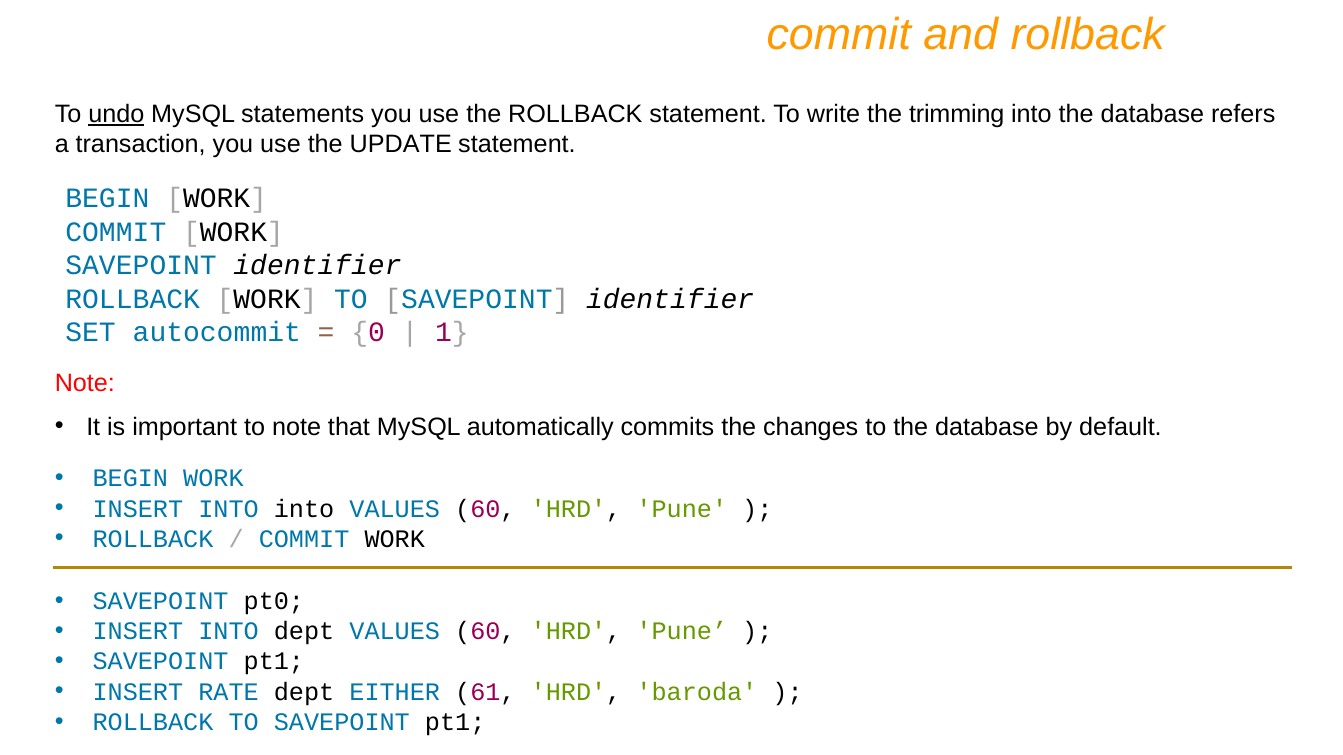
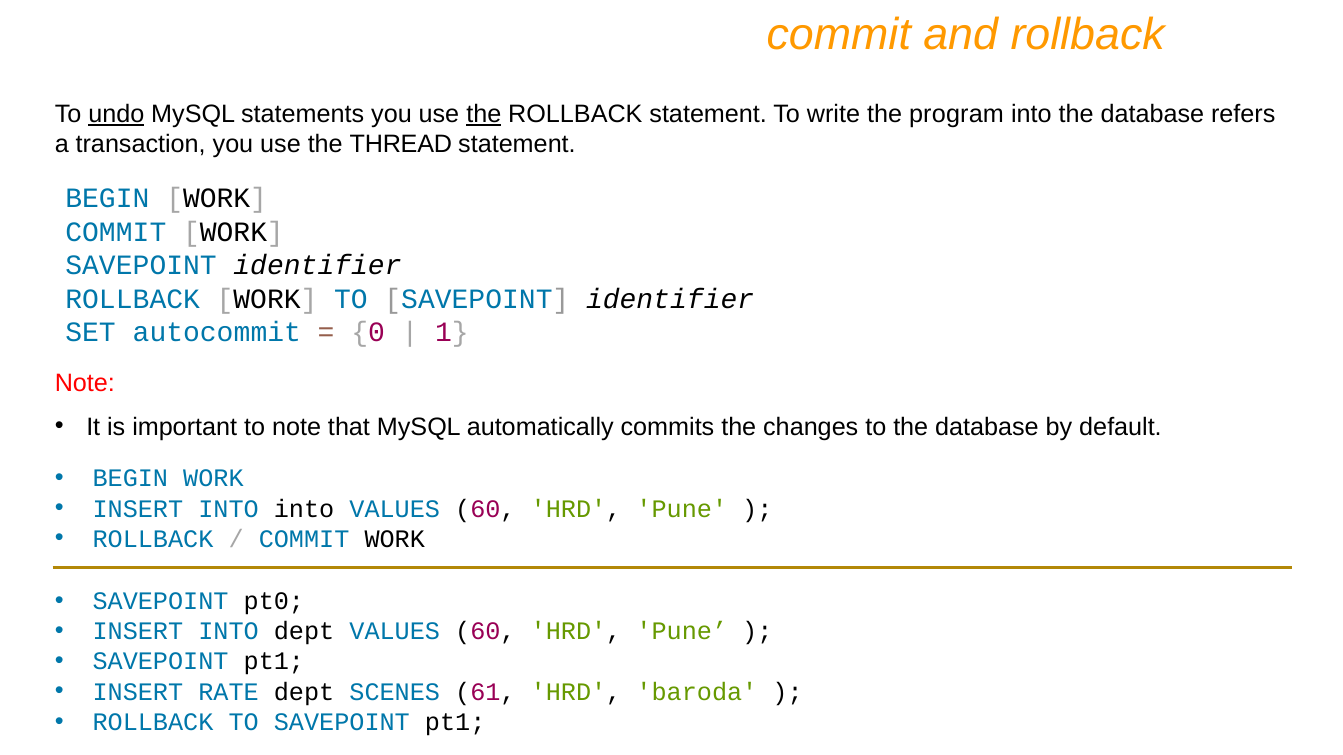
the at (484, 114) underline: none -> present
trimming: trimming -> program
UPDATE: UPDATE -> THREAD
EITHER: EITHER -> SCENES
